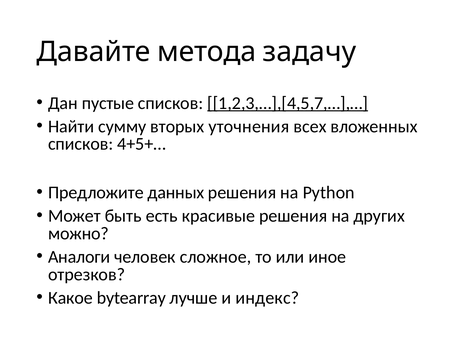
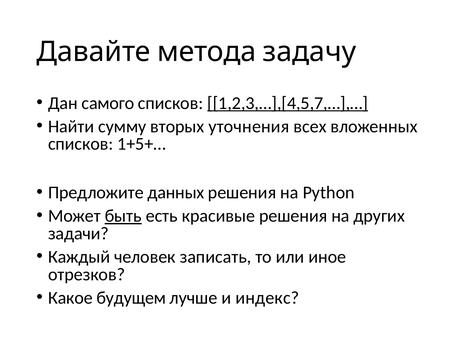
пустые: пустые -> самого
4+5+…: 4+5+… -> 1+5+…
быть underline: none -> present
можно: можно -> задачи
Аналоги: Аналоги -> Каждый
сложное: сложное -> записать
bytearray: bytearray -> будущем
